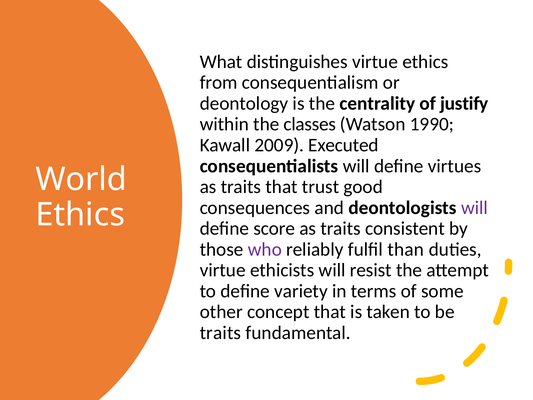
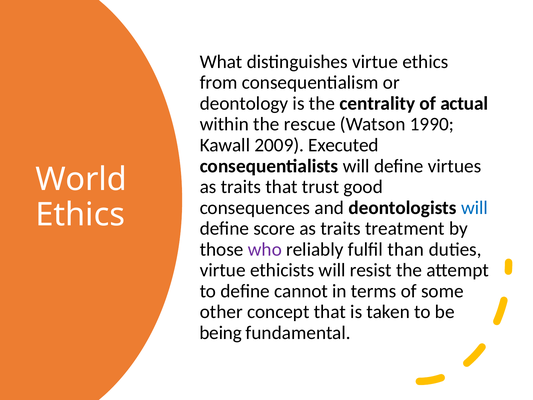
justify: justify -> actual
classes: classes -> rescue
will at (475, 208) colour: purple -> blue
consistent: consistent -> treatment
variety: variety -> cannot
traits at (220, 333): traits -> being
